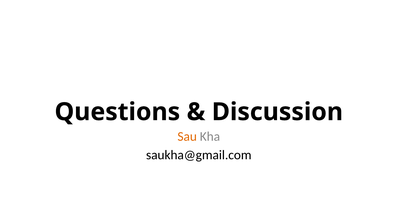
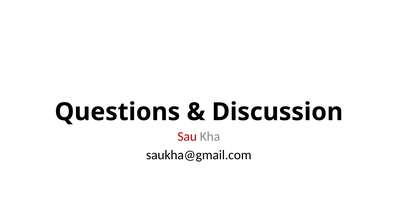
Sau colour: orange -> red
